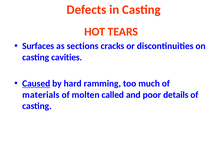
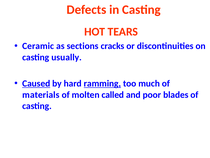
Surfaces: Surfaces -> Ceramic
cavities: cavities -> usually
ramming underline: none -> present
details: details -> blades
